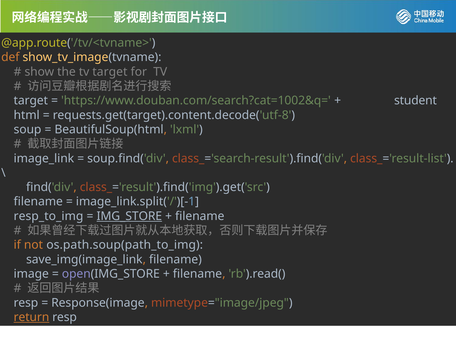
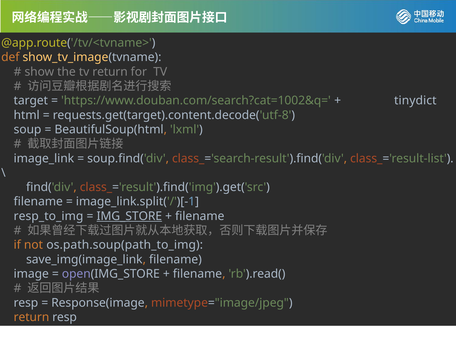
tv target: target -> return
student: student -> tinydict
return at (31, 317) underline: present -> none
